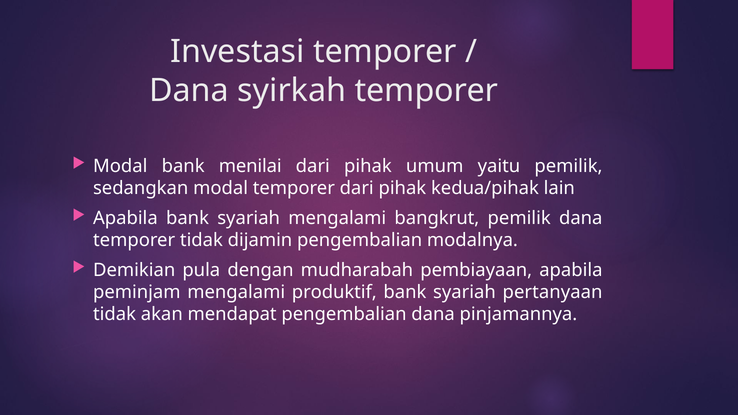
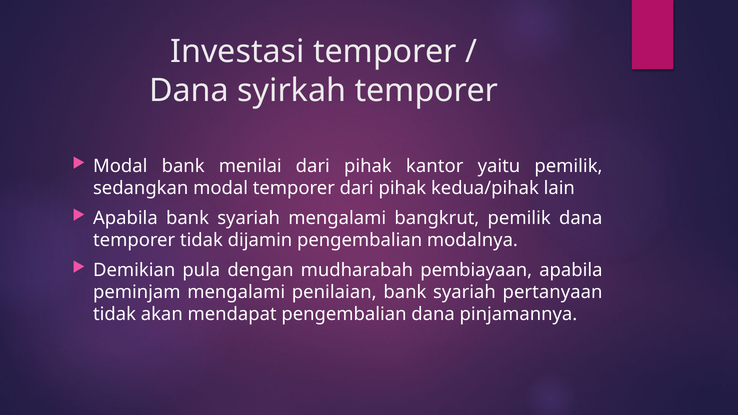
umum: umum -> kantor
produktif: produktif -> penilaian
